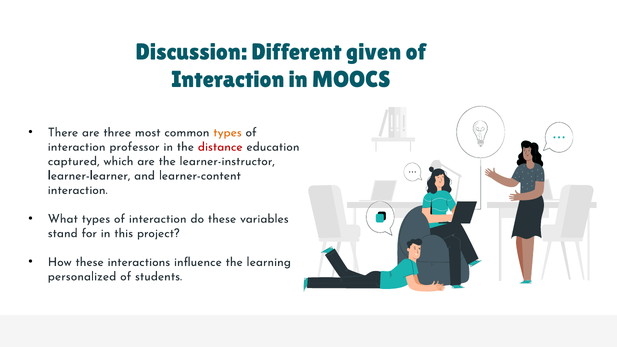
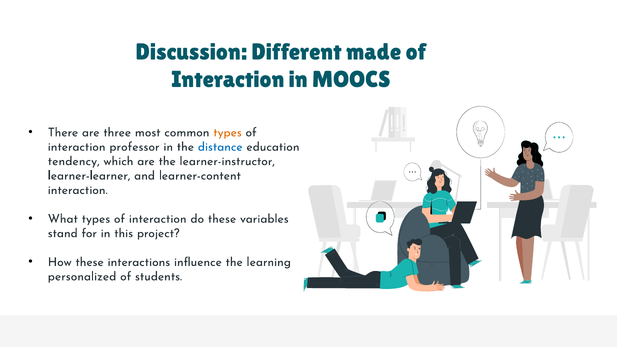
given: given -> made
distance colour: red -> blue
captured: captured -> tendency
